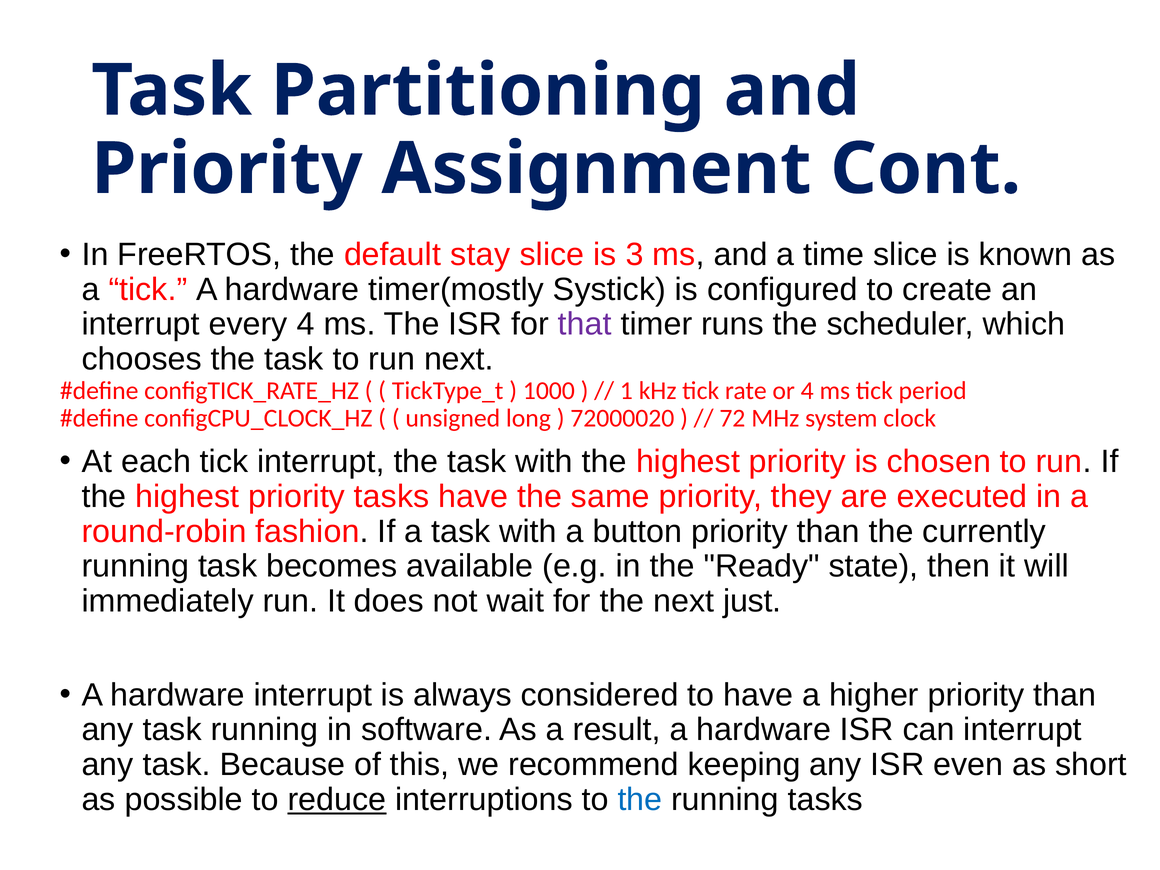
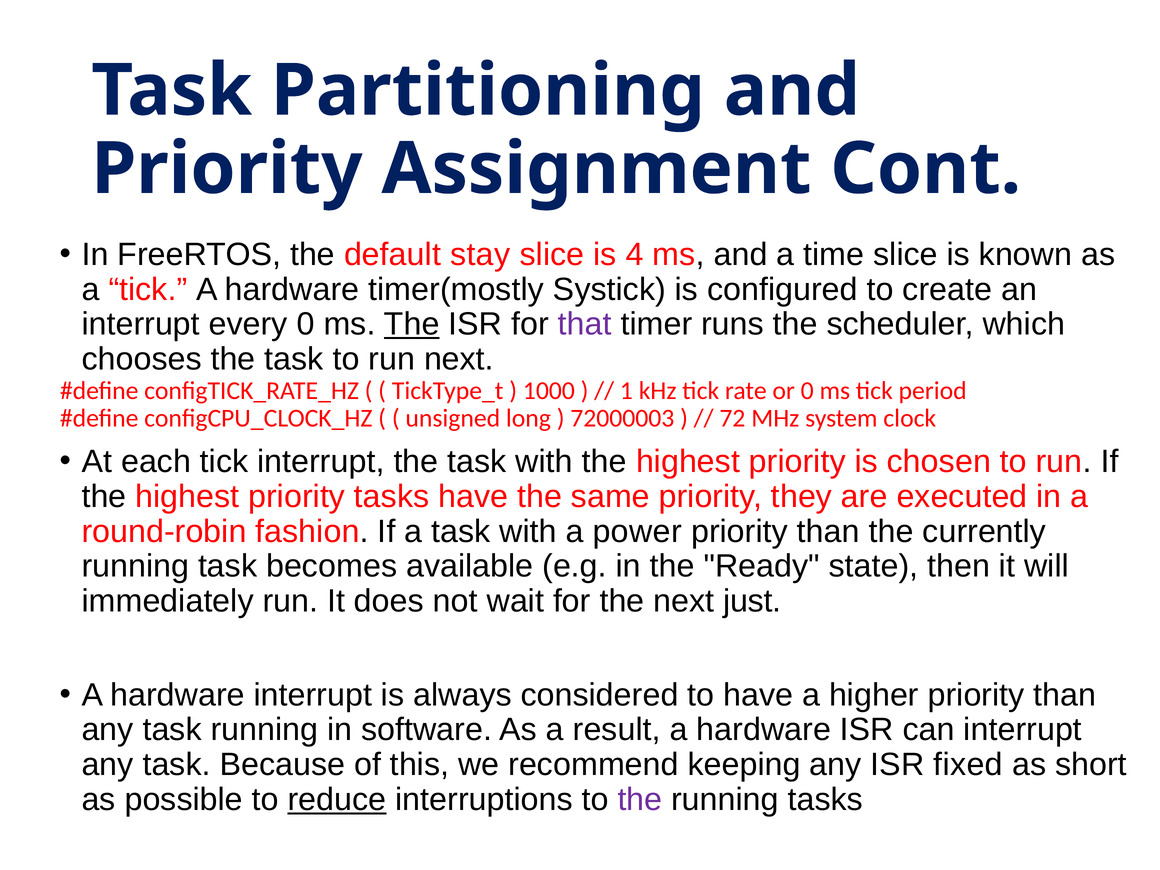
3: 3 -> 4
every 4: 4 -> 0
The at (412, 324) underline: none -> present
or 4: 4 -> 0
72000020: 72000020 -> 72000003
button: button -> power
even: even -> fixed
the at (640, 799) colour: blue -> purple
